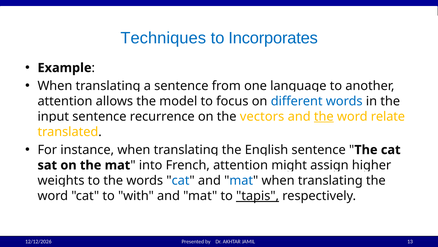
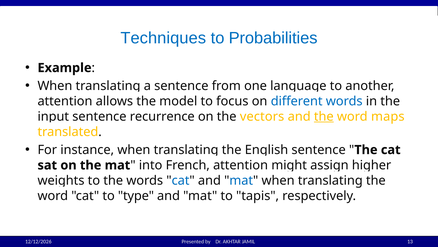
Incorporates: Incorporates -> Probabilities
relate: relate -> maps
with: with -> type
tapis underline: present -> none
